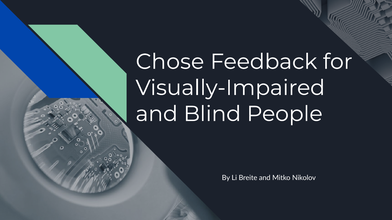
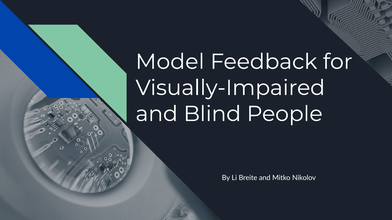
Chose: Chose -> Model
